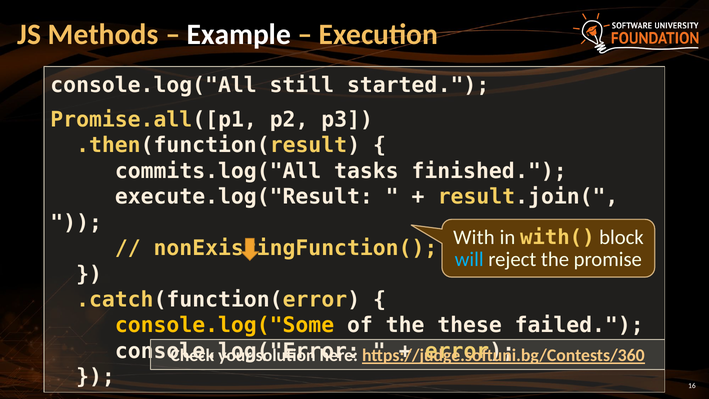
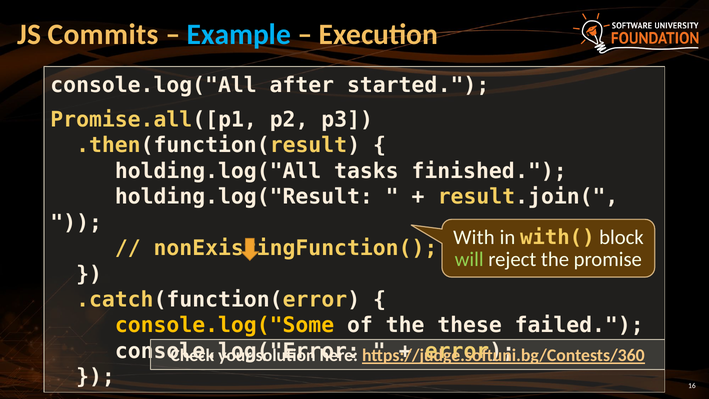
Methods: Methods -> Commits
Example colour: white -> light blue
still: still -> after
commits.log("All: commits.log("All -> holding.log("All
execute.log("Result: execute.log("Result -> holding.log("Result
will colour: light blue -> light green
